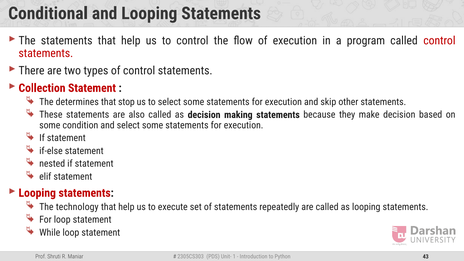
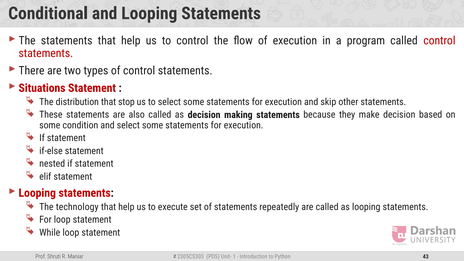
Collection: Collection -> Situations
determines: determines -> distribution
